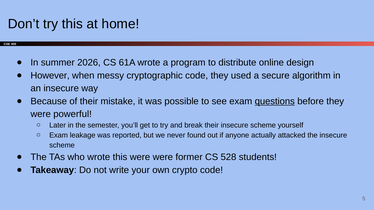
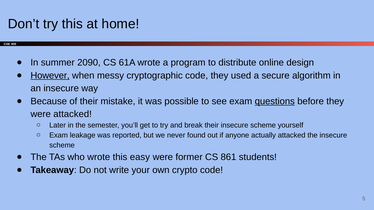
2026: 2026 -> 2090
However underline: none -> present
were powerful: powerful -> attacked
this were: were -> easy
528: 528 -> 861
